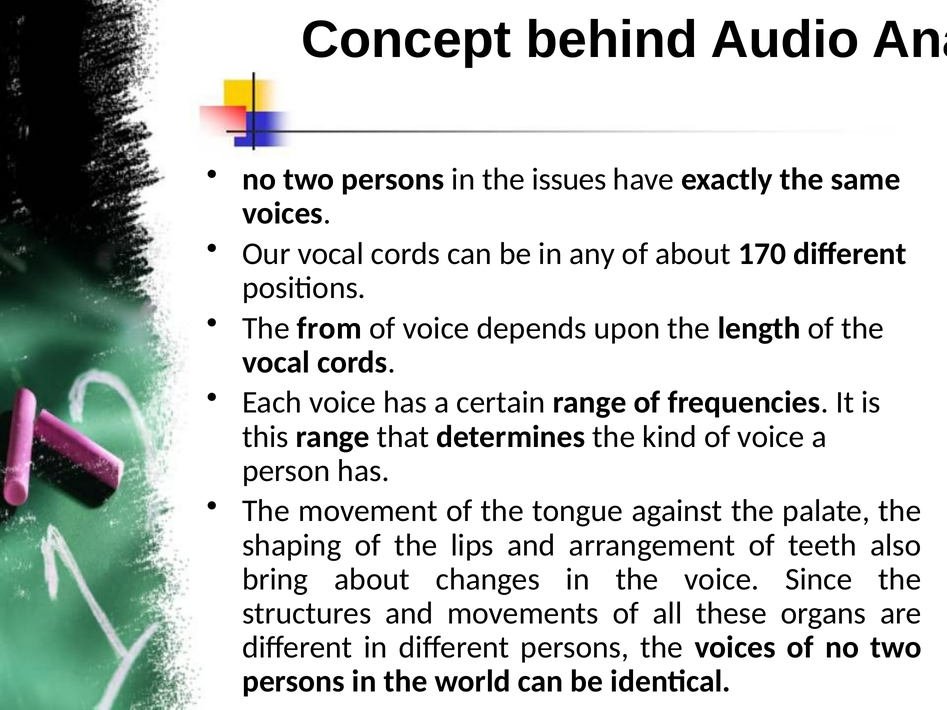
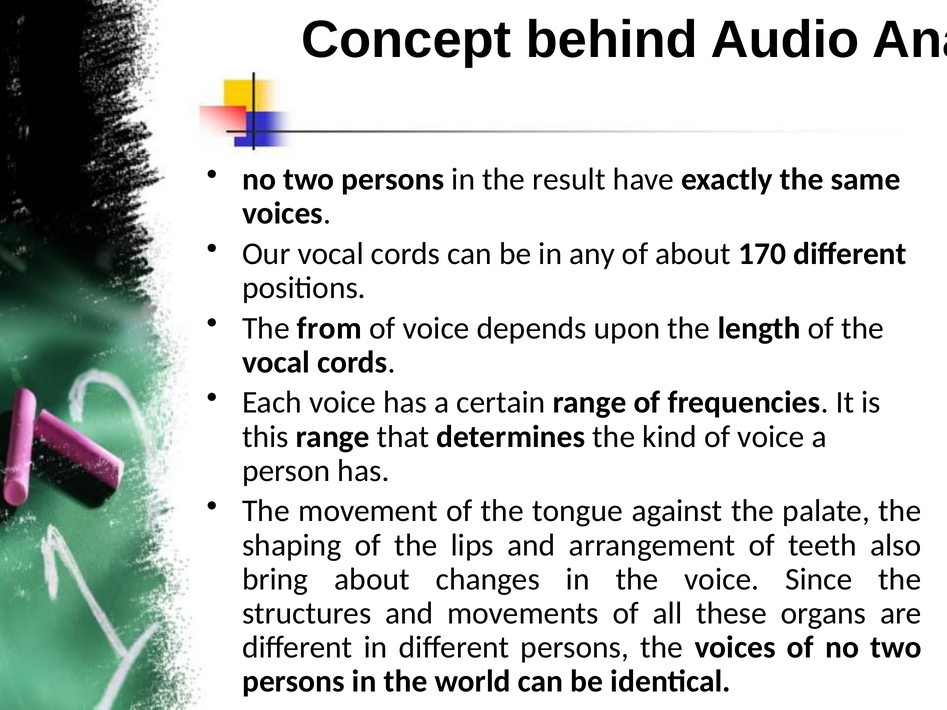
issues: issues -> result
